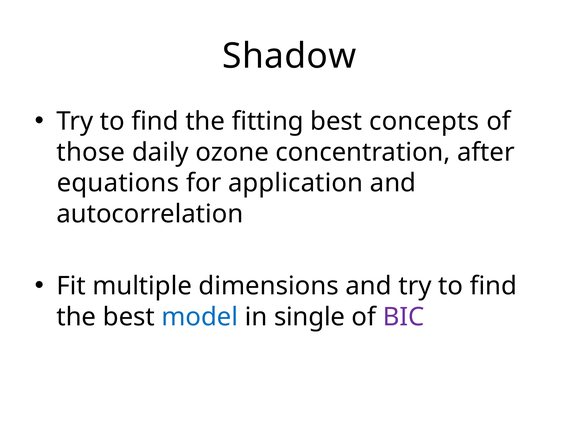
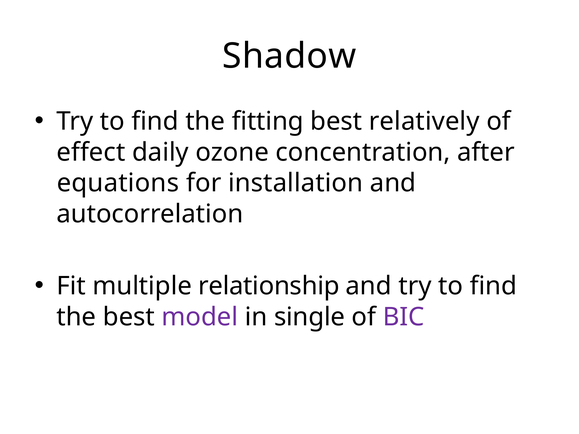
concepts: concepts -> relatively
those: those -> effect
application: application -> installation
dimensions: dimensions -> relationship
model colour: blue -> purple
